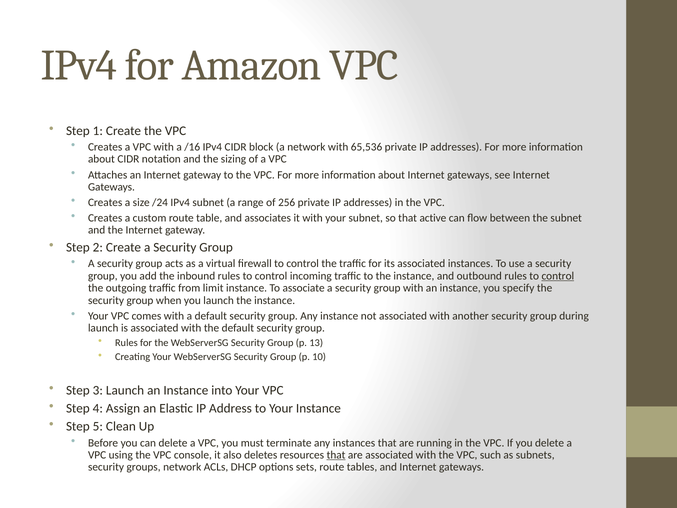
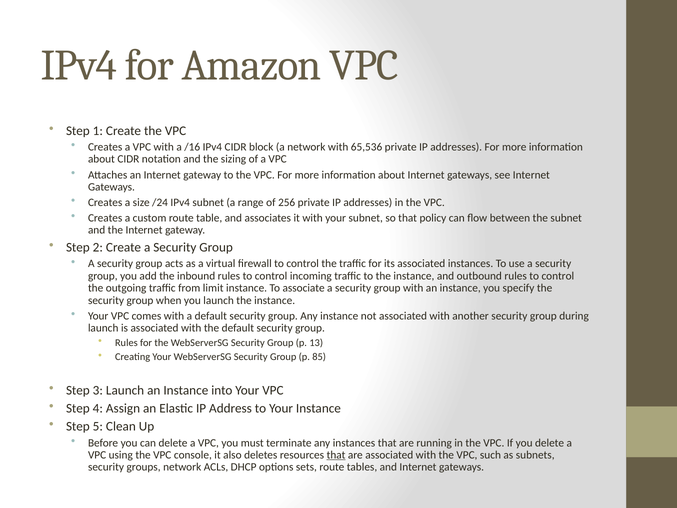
active: active -> policy
control at (558, 276) underline: present -> none
10: 10 -> 85
